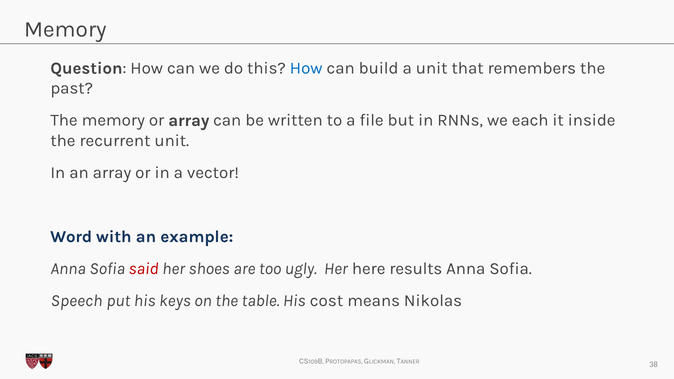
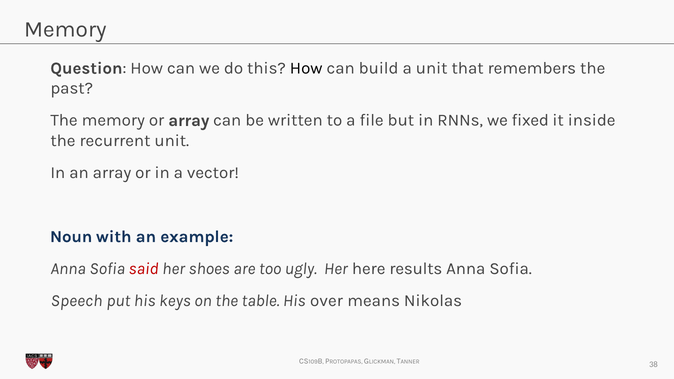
How at (306, 68) colour: blue -> black
each: each -> fixed
Word: Word -> Noun
cost: cost -> over
